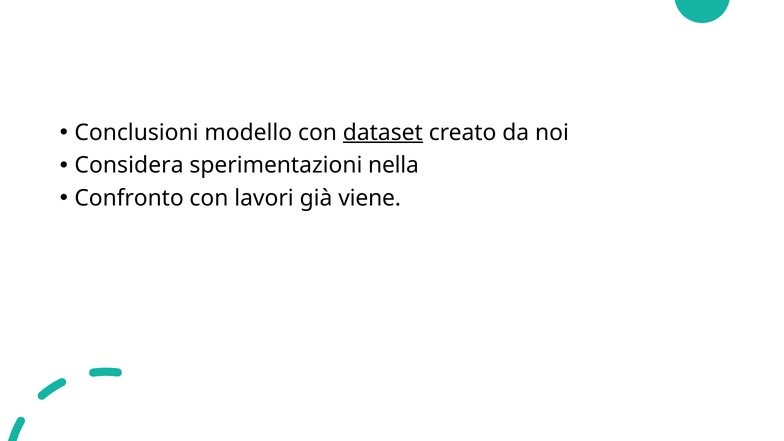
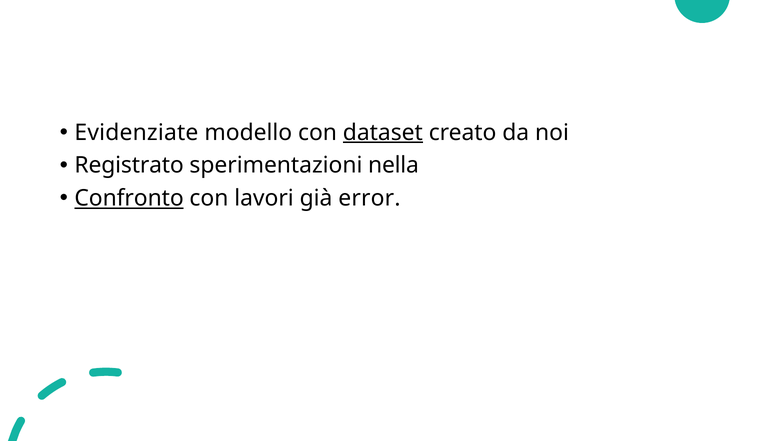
Conclusioni: Conclusioni -> Evidenziate
Considera: Considera -> Registrato
Confronto underline: none -> present
viene: viene -> error
